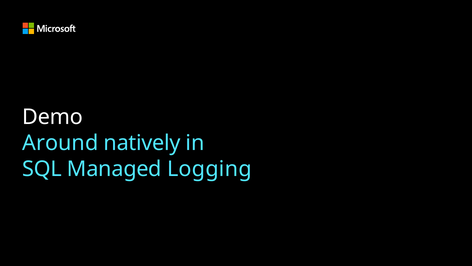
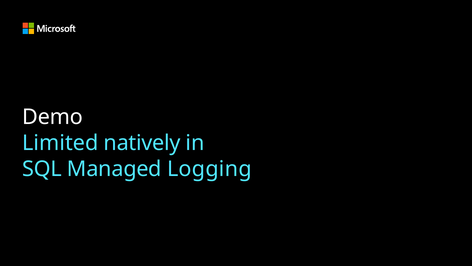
Around: Around -> Limited
